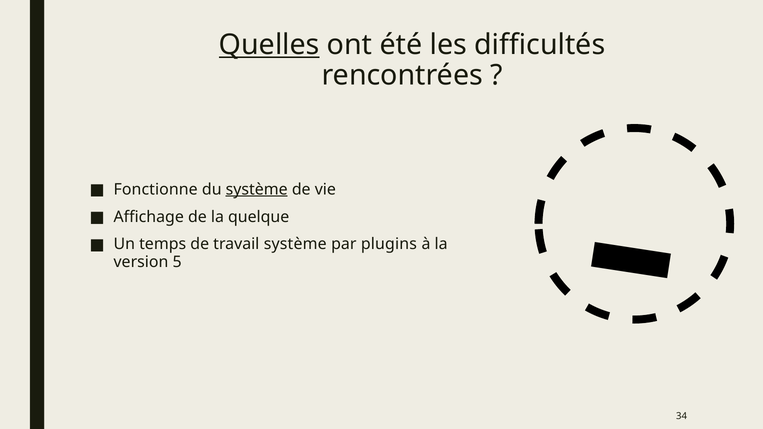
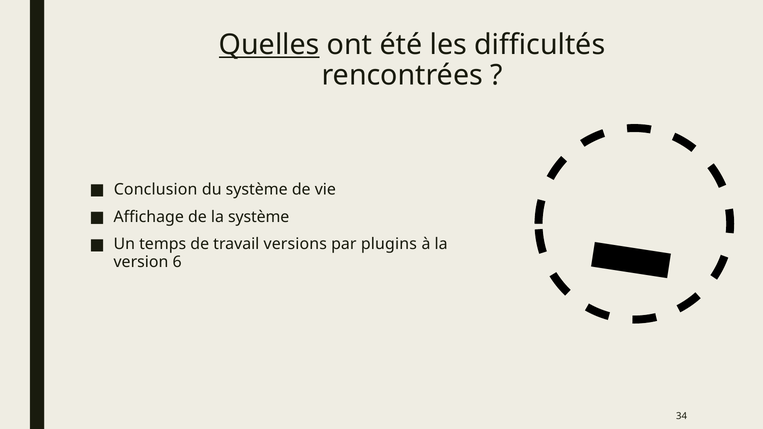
Fonctionne: Fonctionne -> Conclusion
système at (257, 189) underline: present -> none
la quelque: quelque -> système
travail système: système -> versions
5: 5 -> 6
